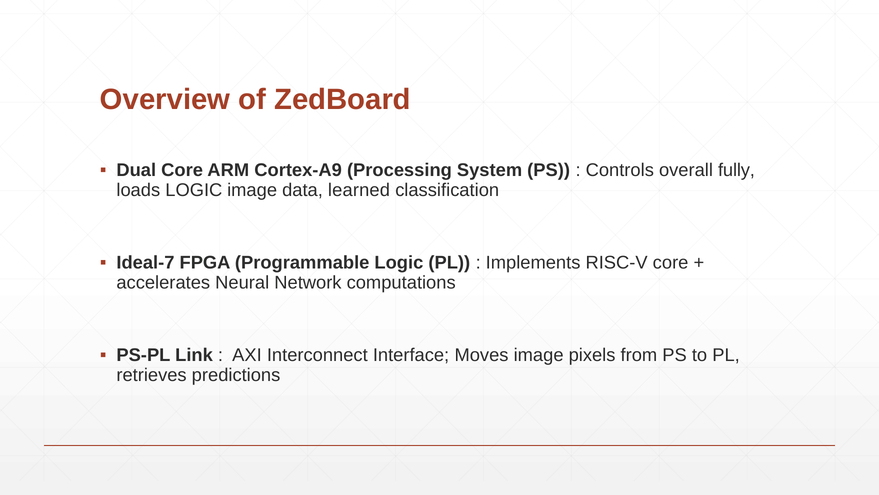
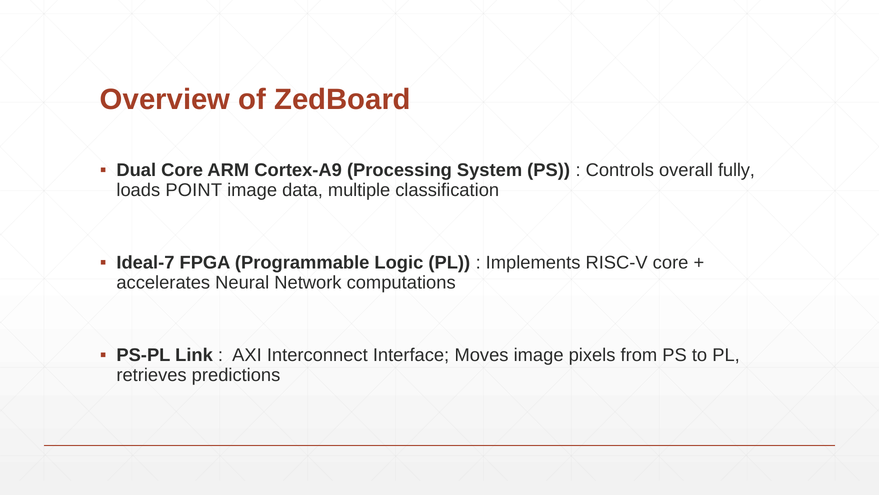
loads LOGIC: LOGIC -> POINT
learned: learned -> multiple
